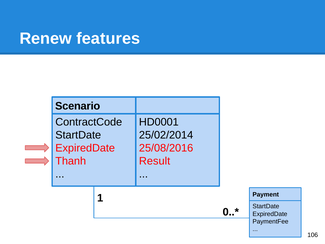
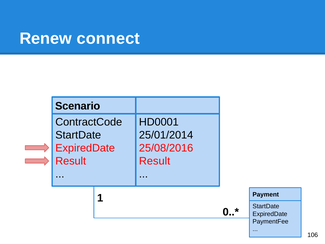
features: features -> connect
25/02/2014: 25/02/2014 -> 25/01/2014
Thanh at (71, 161): Thanh -> Result
